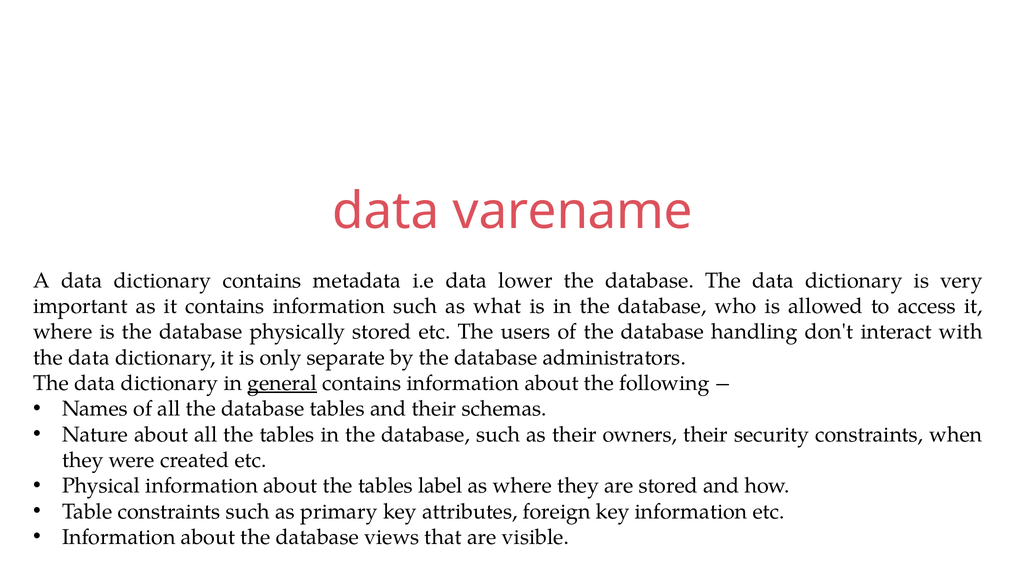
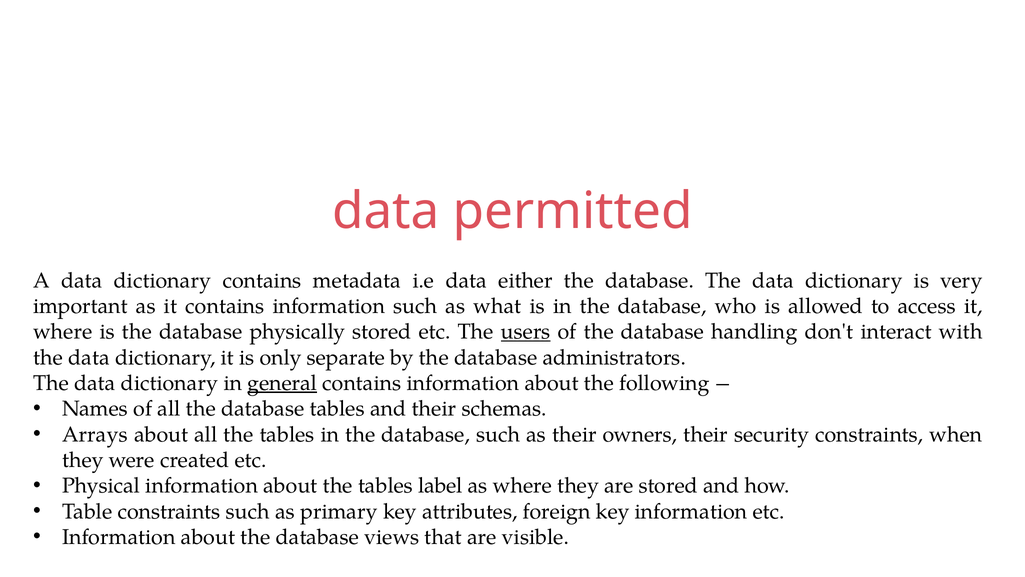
varename: varename -> permitted
lower: lower -> either
users underline: none -> present
Nature: Nature -> Arrays
